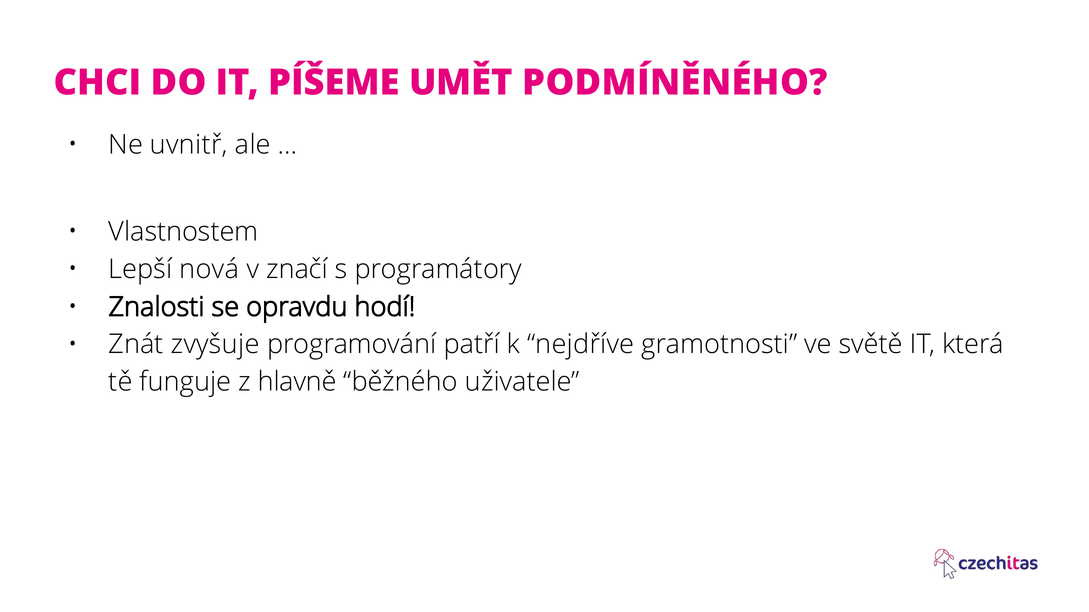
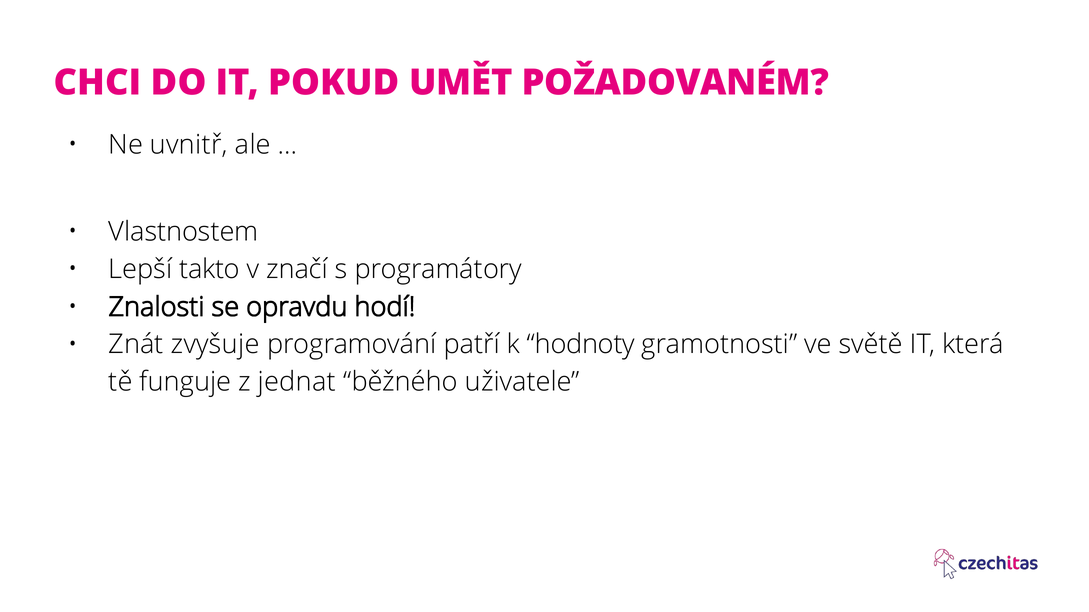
PÍŠEME: PÍŠEME -> POKUD
PODMÍNĚNÉHO: PODMÍNĚNÉHO -> POŽADOVANÉM
nová: nová -> takto
nejdříve: nejdříve -> hodnoty
hlavně: hlavně -> jednat
